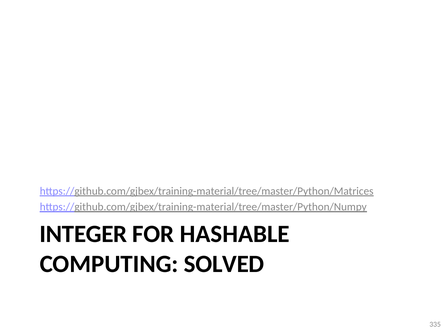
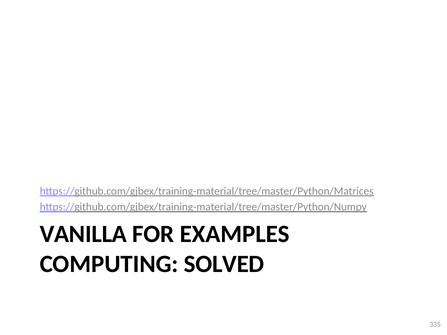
INTEGER: INTEGER -> VANILLA
HASHABLE: HASHABLE -> EXAMPLES
